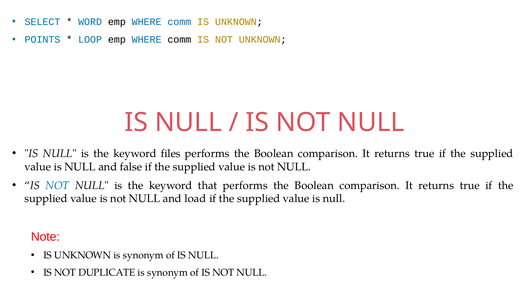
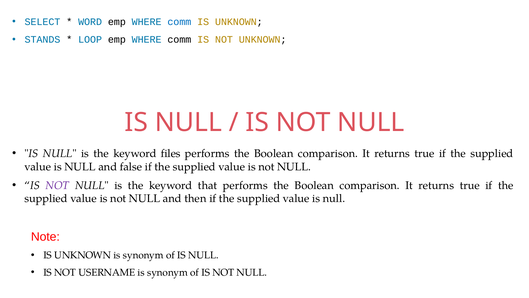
POINTS: POINTS -> STANDS
NOT at (57, 185) colour: blue -> purple
load: load -> then
DUPLICATE: DUPLICATE -> USERNAME
